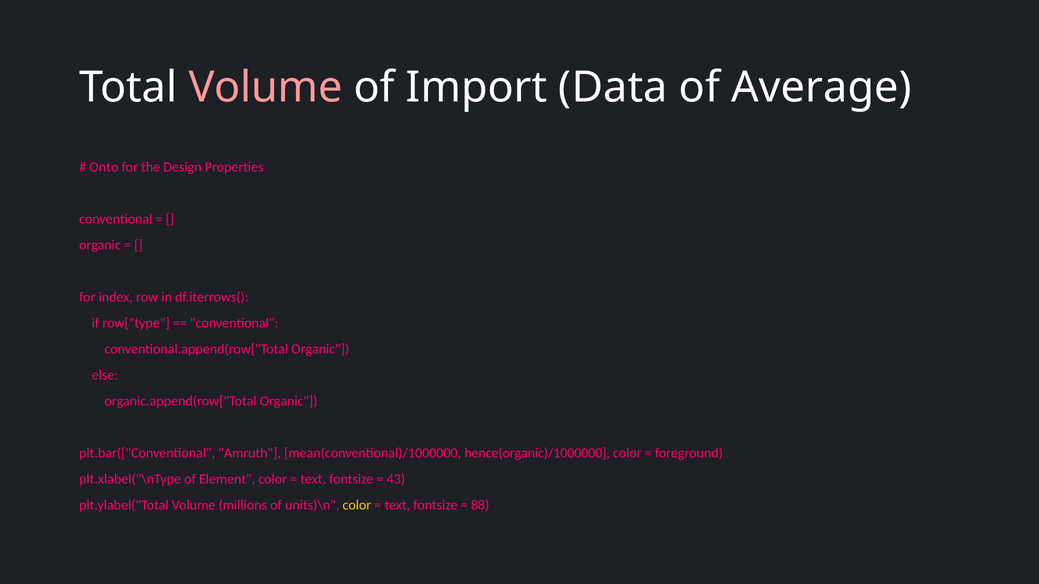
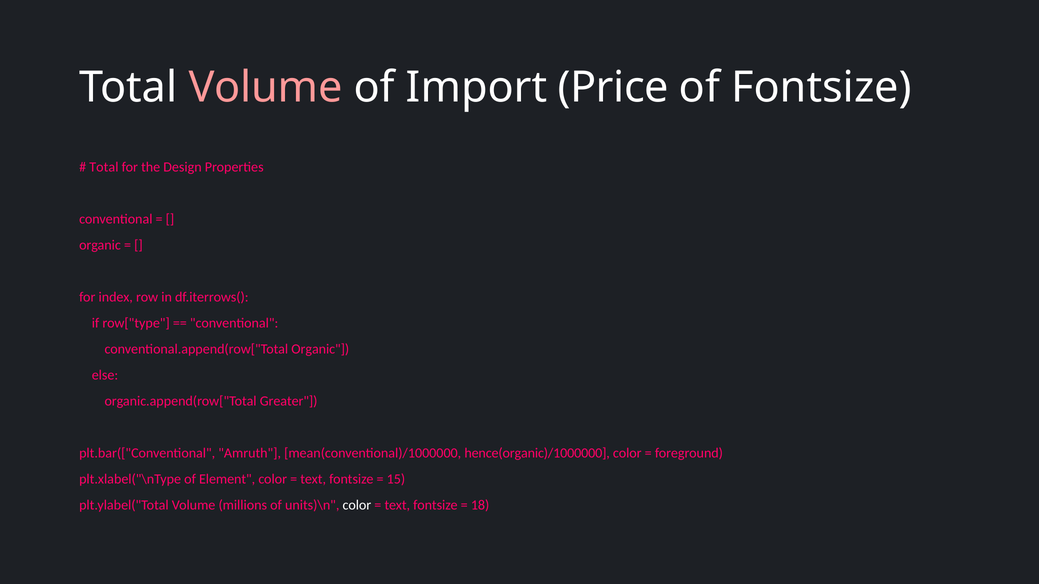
Data: Data -> Price
of Average: Average -> Fontsize
Onto at (104, 167): Onto -> Total
organic.append(row["Total Organic: Organic -> Greater
43: 43 -> 15
color at (357, 506) colour: yellow -> white
88: 88 -> 18
